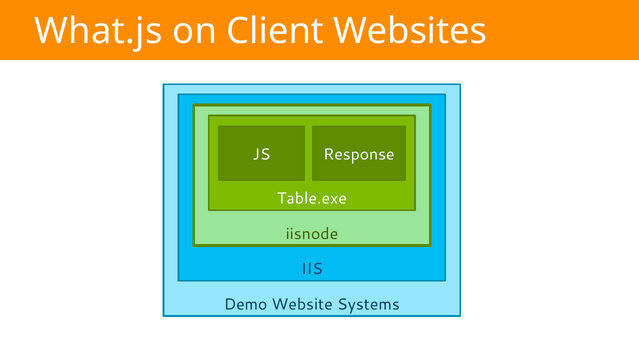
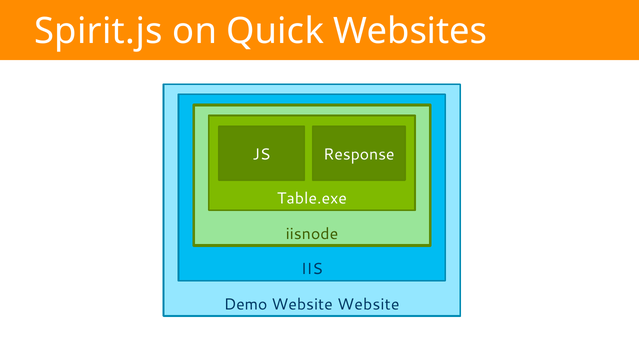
What.js: What.js -> Spirit.js
Client: Client -> Quick
Website Systems: Systems -> Website
